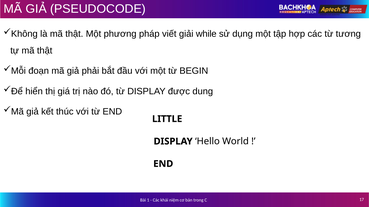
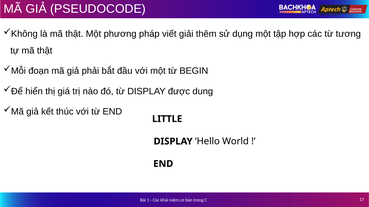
while: while -> thêm
